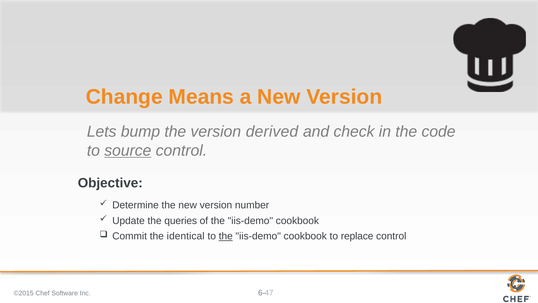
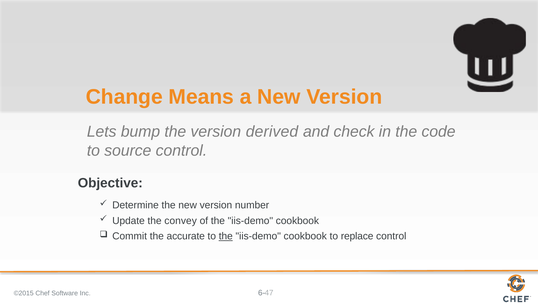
source underline: present -> none
queries: queries -> convey
identical: identical -> accurate
